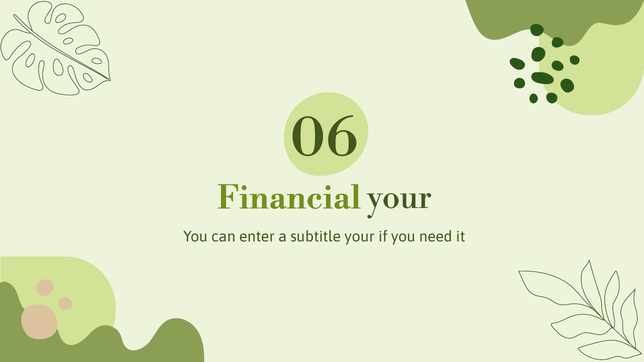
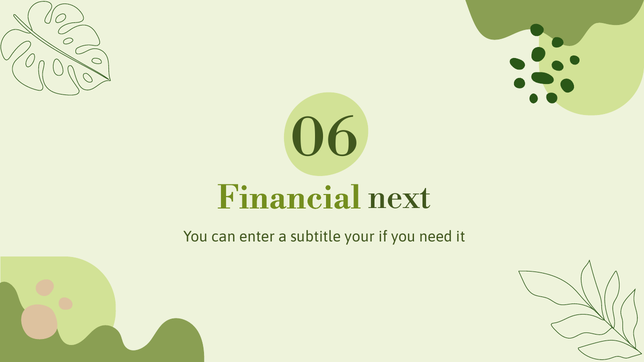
Financial your: your -> next
